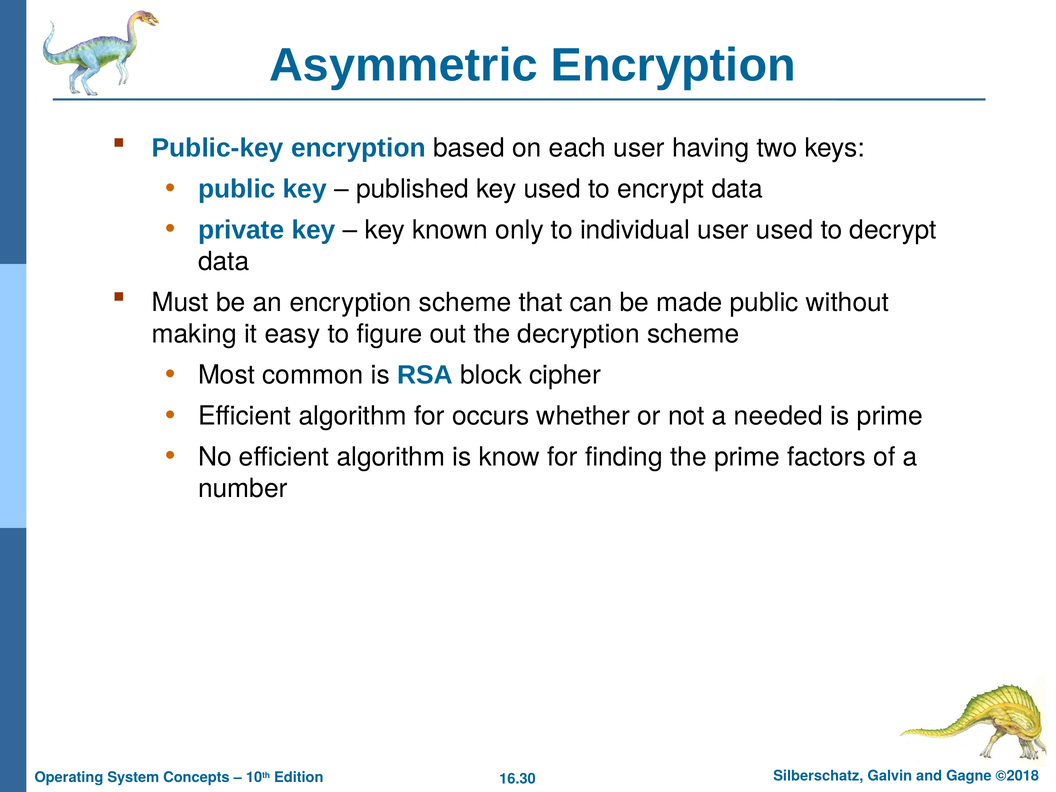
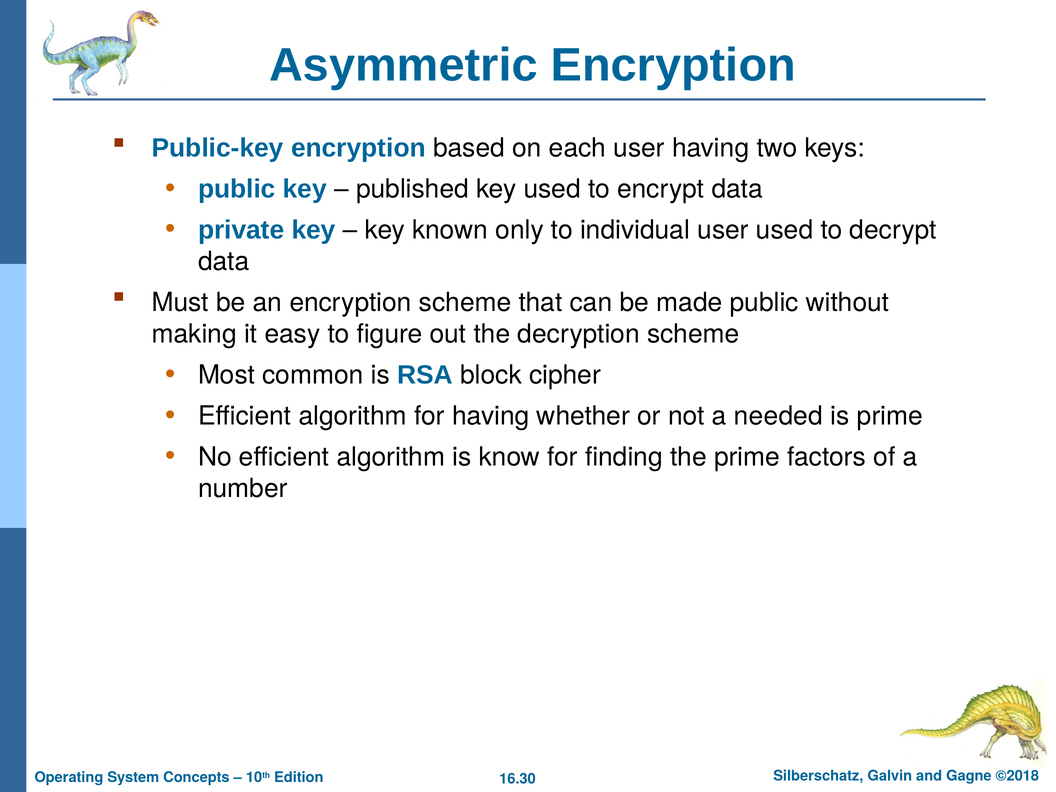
for occurs: occurs -> having
